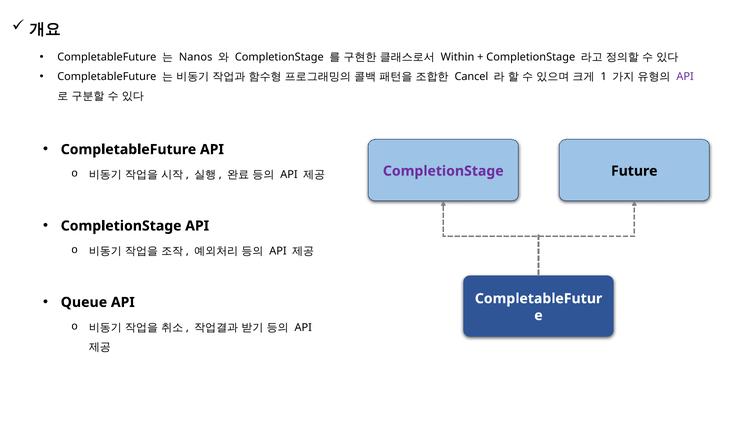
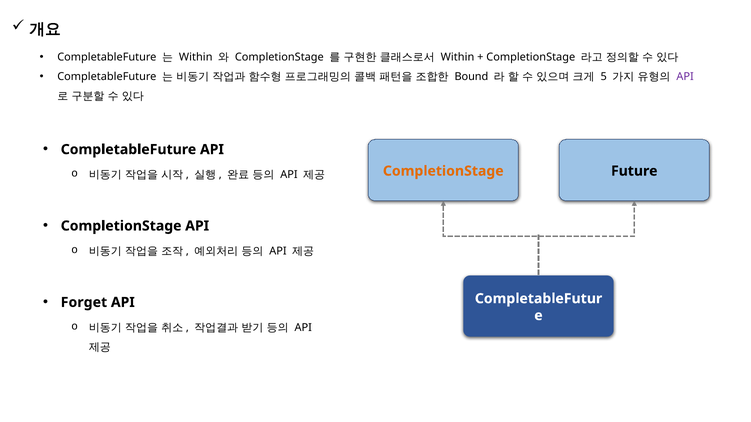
Nanos at (196, 57): Nanos -> Within
Cancel: Cancel -> Bound
1: 1 -> 5
CompletionStage at (443, 171) colour: purple -> orange
Queue: Queue -> Forget
